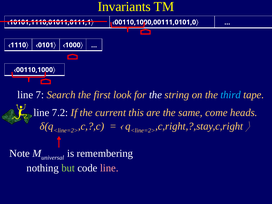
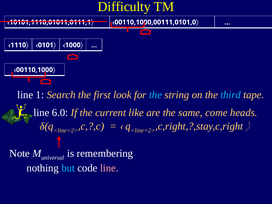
Invariants: Invariants -> Difficulty
7: 7 -> 1
the at (156, 95) colour: white -> light blue
7.2: 7.2 -> 6.0
this: this -> like
but colour: light green -> light blue
